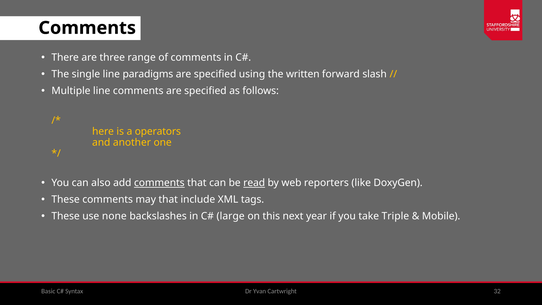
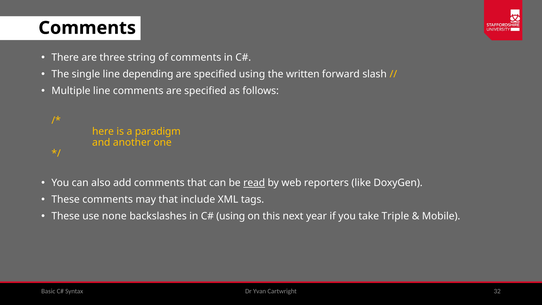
range: range -> string
paradigms: paradigms -> depending
operators: operators -> paradigm
comments at (159, 183) underline: present -> none
large at (231, 216): large -> using
